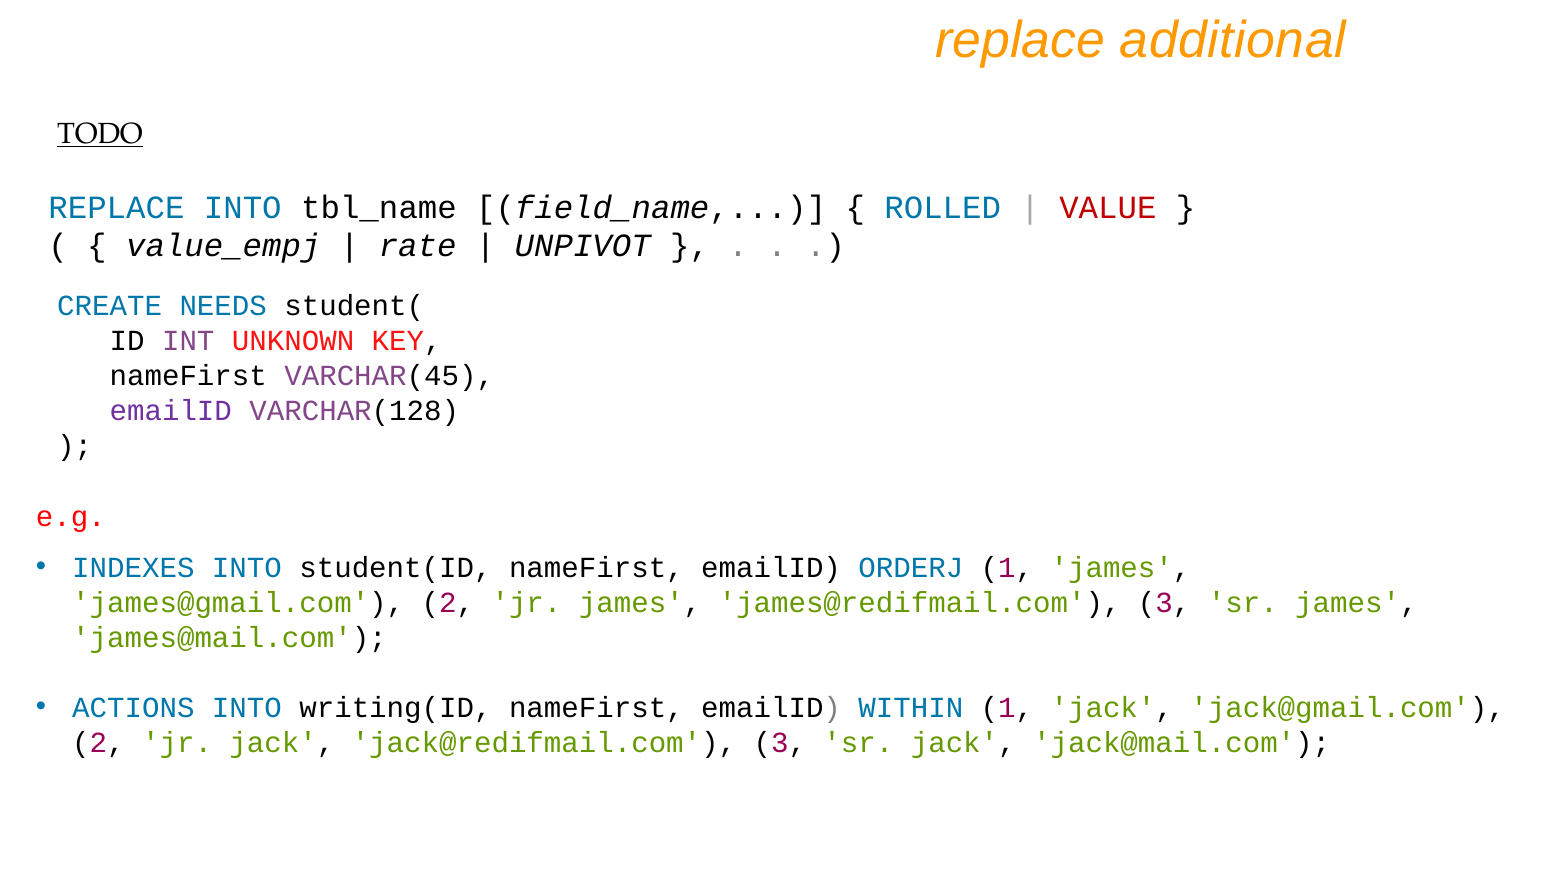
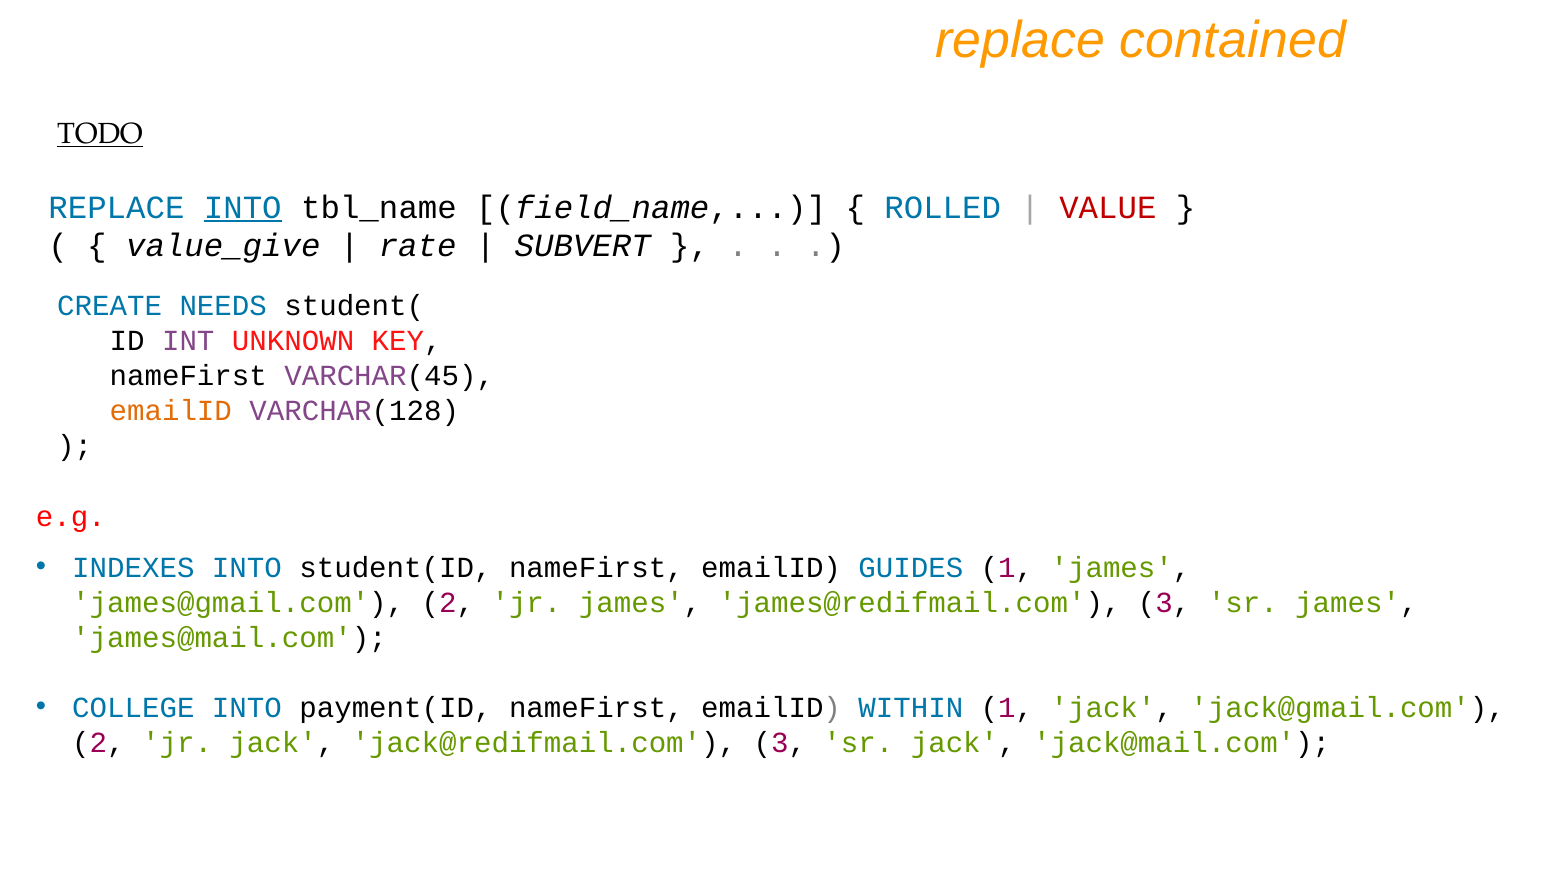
additional: additional -> contained
INTO at (243, 207) underline: none -> present
value_empj: value_empj -> value_give
UNPIVOT: UNPIVOT -> SUBVERT
emailID at (171, 411) colour: purple -> orange
ORDERJ: ORDERJ -> GUIDES
ACTIONS: ACTIONS -> COLLEGE
writing(ID: writing(ID -> payment(ID
